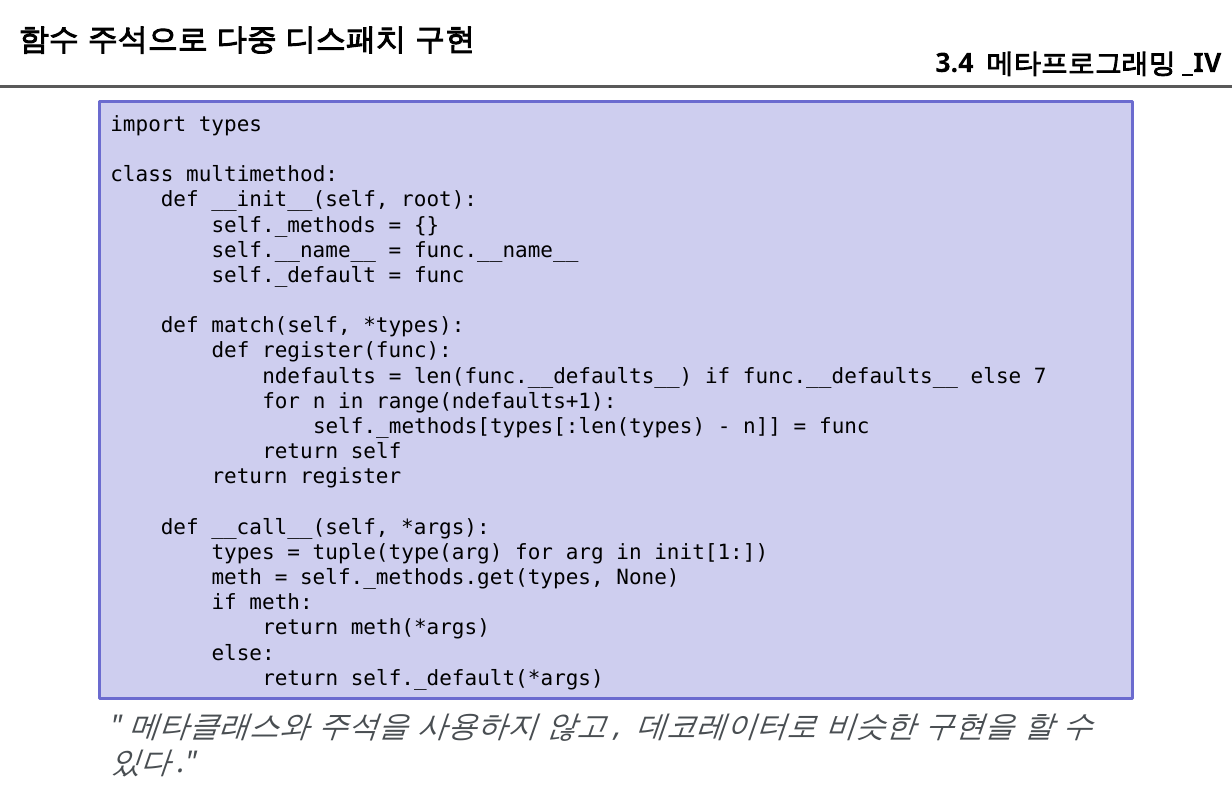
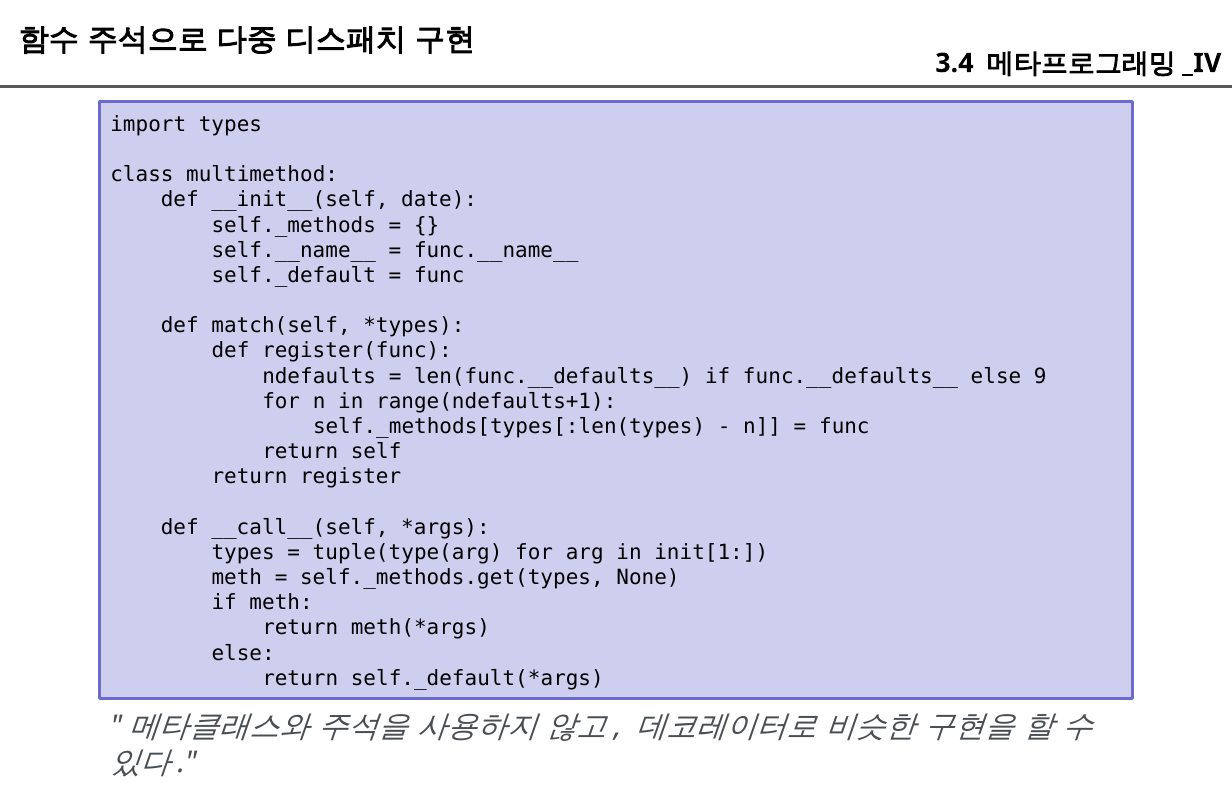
root: root -> date
7: 7 -> 9
